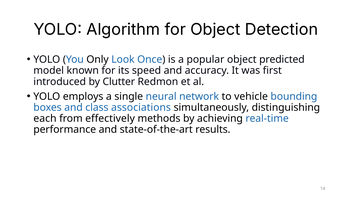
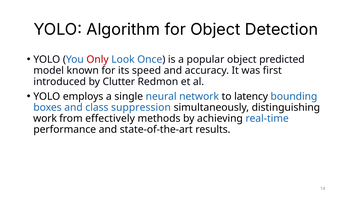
Only colour: black -> red
vehicle: vehicle -> latency
associations: associations -> suppression
each: each -> work
